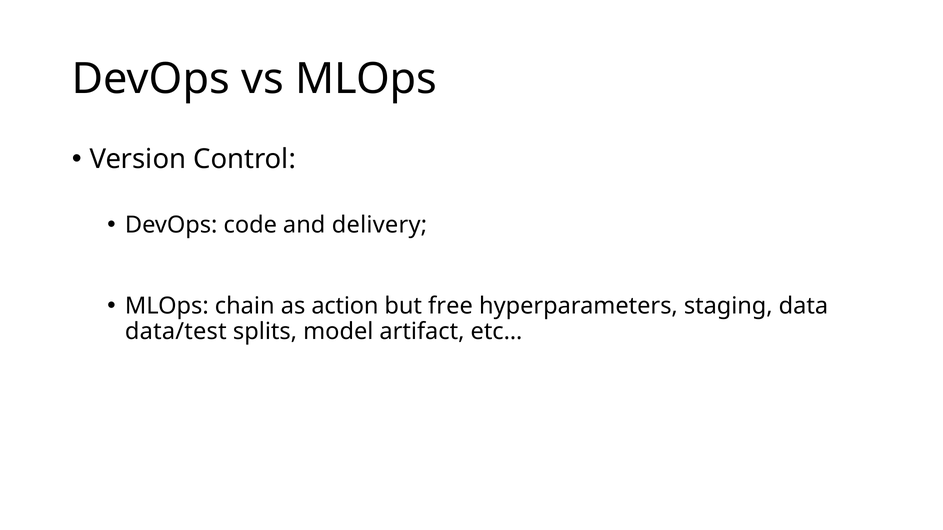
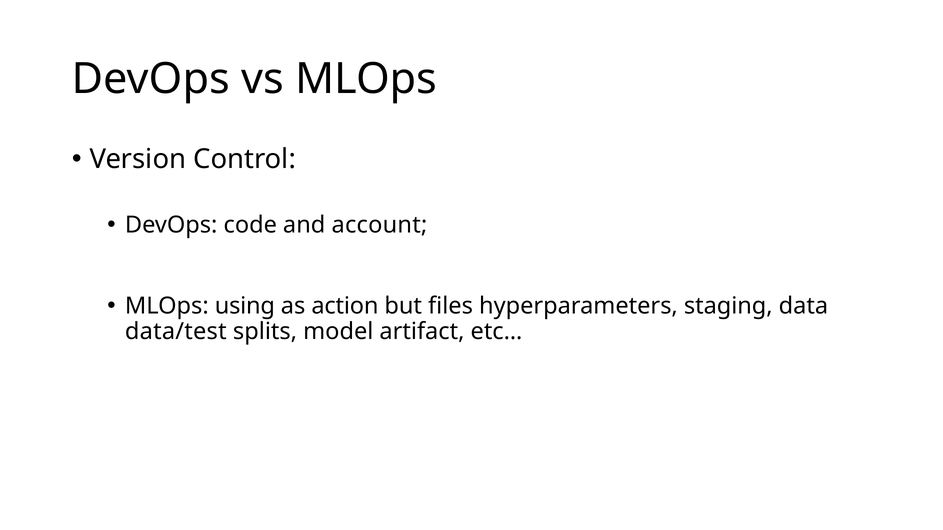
delivery: delivery -> account
chain: chain -> using
free: free -> files
